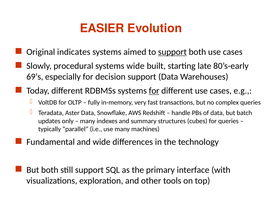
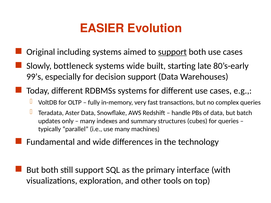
indicates: indicates -> including
procedural: procedural -> bottleneck
69’s: 69’s -> 99’s
for at (154, 91) underline: present -> none
